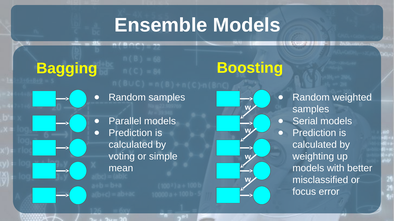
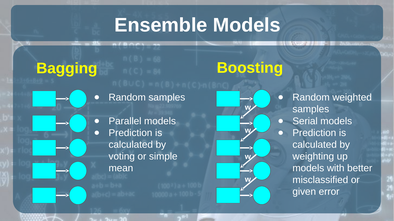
focus: focus -> given
